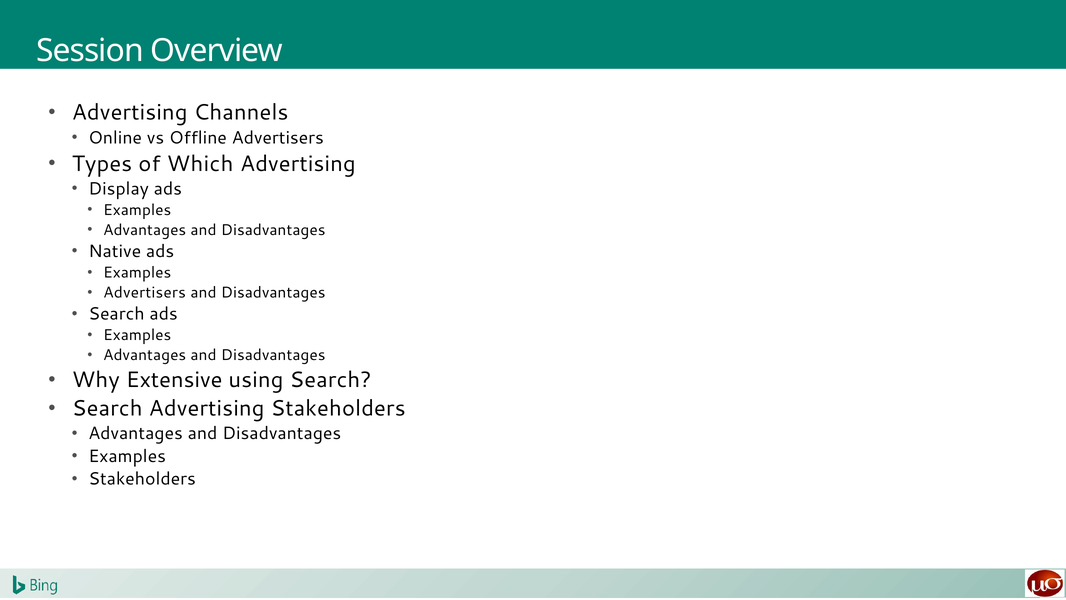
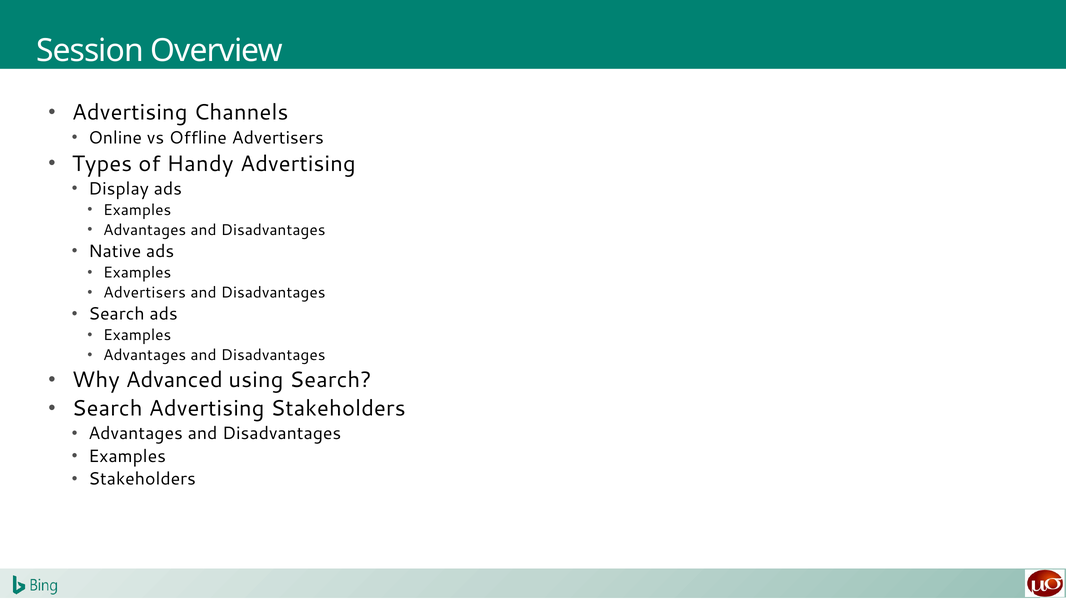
Which: Which -> Handy
Extensive: Extensive -> Advanced
